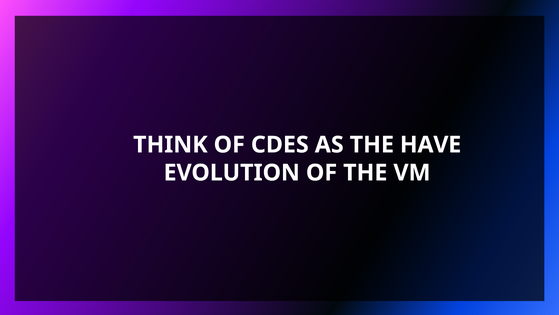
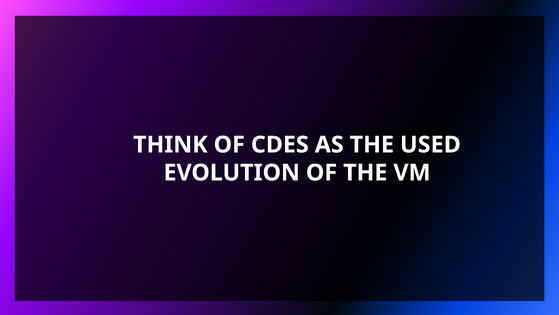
HAVE: HAVE -> USED
